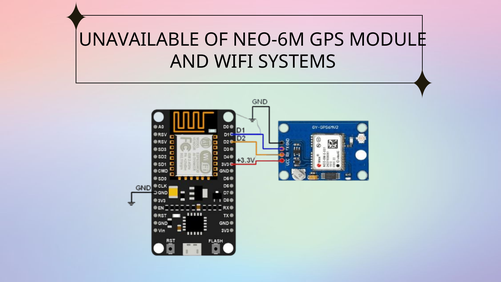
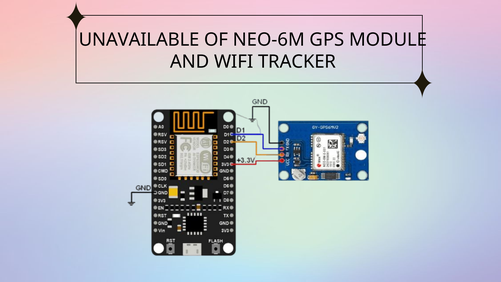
SYSTEMS: SYSTEMS -> TRACKER
